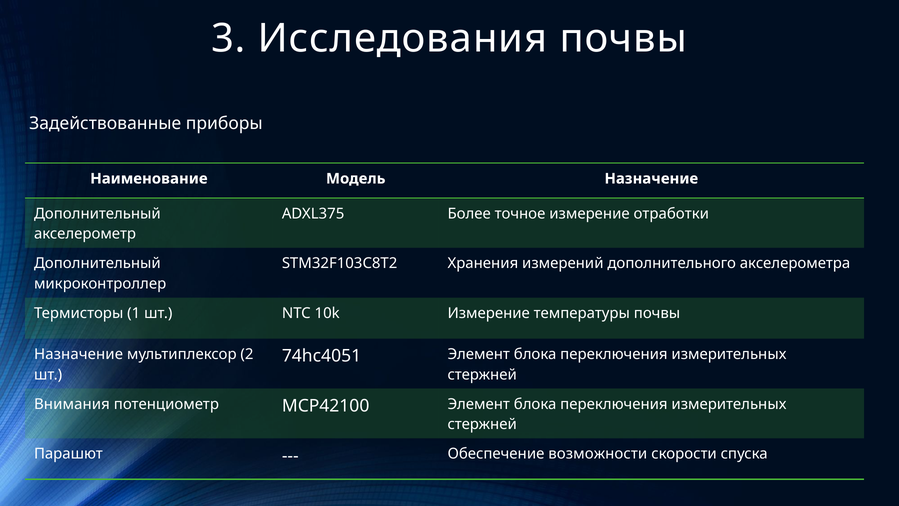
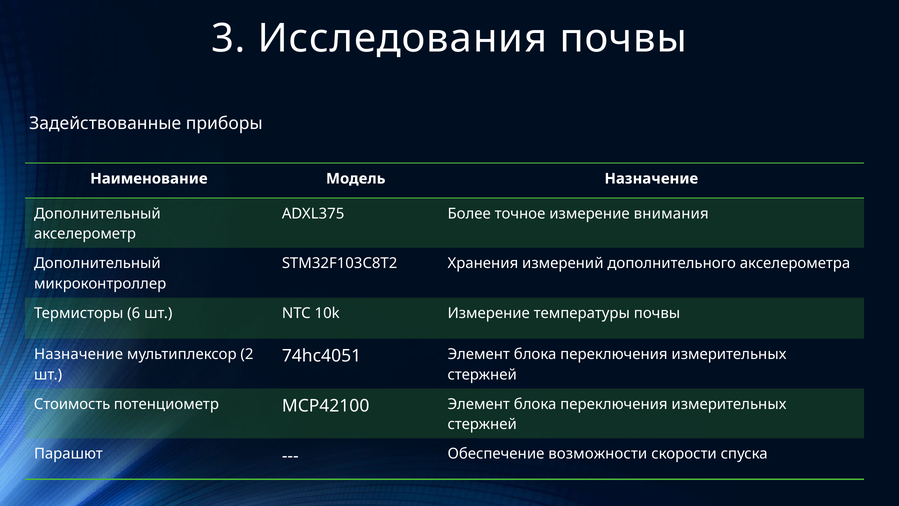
отработки: отработки -> внимания
1: 1 -> 6
Внимания: Внимания -> Стоимость
